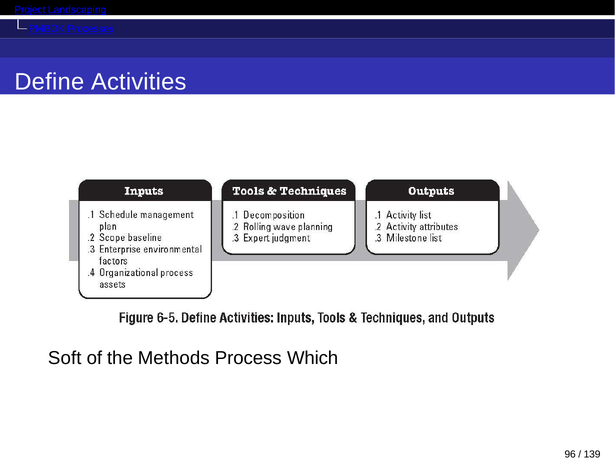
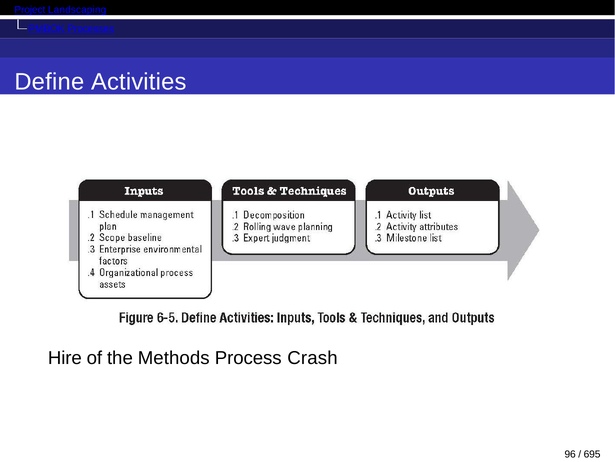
Soft: Soft -> Hire
Which: Which -> Crash
139: 139 -> 695
